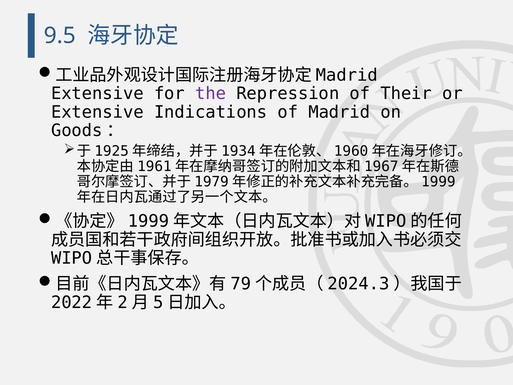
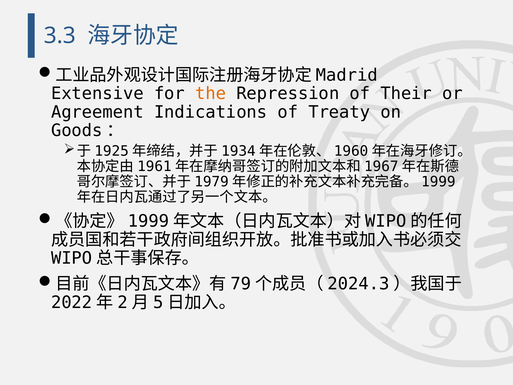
9.5: 9.5 -> 3.3
the colour: purple -> orange
Extensive at (97, 112): Extensive -> Agreement
Madrid: Madrid -> Treaty
